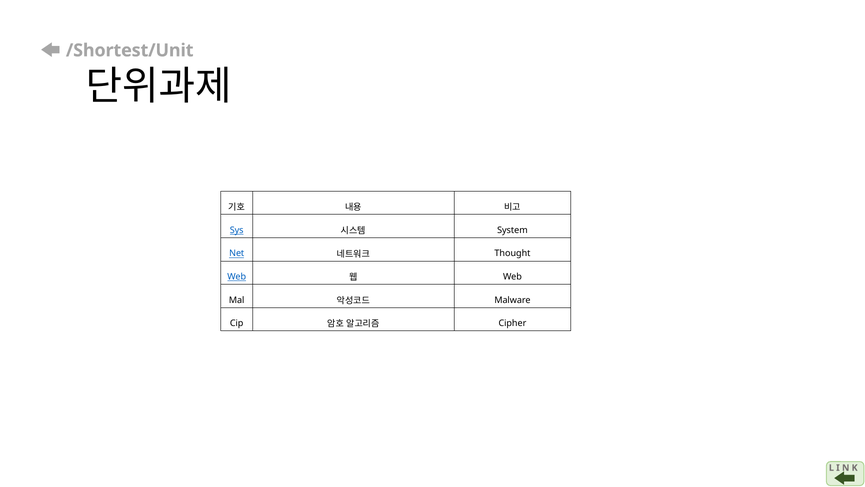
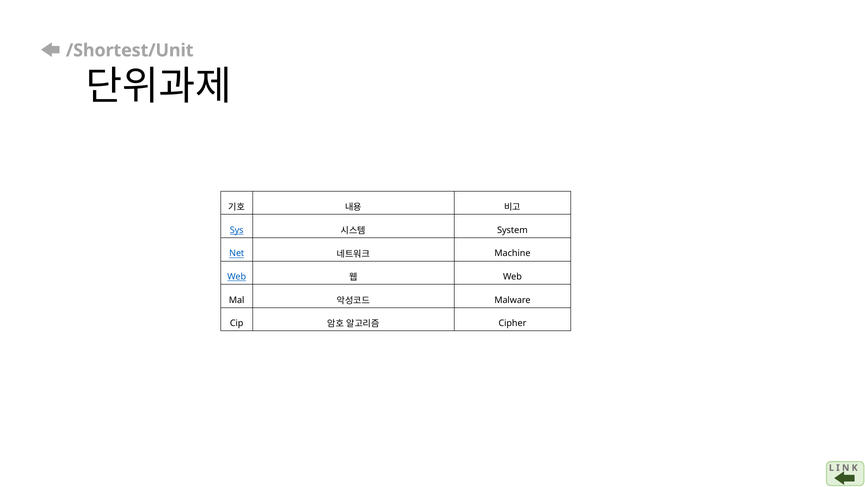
Thought: Thought -> Machine
